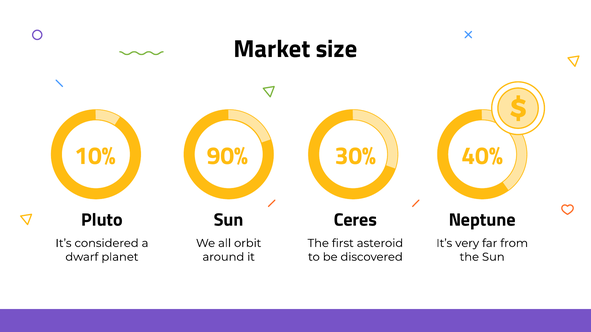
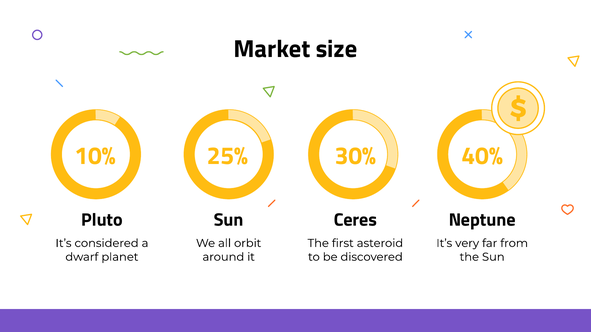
90%: 90% -> 25%
